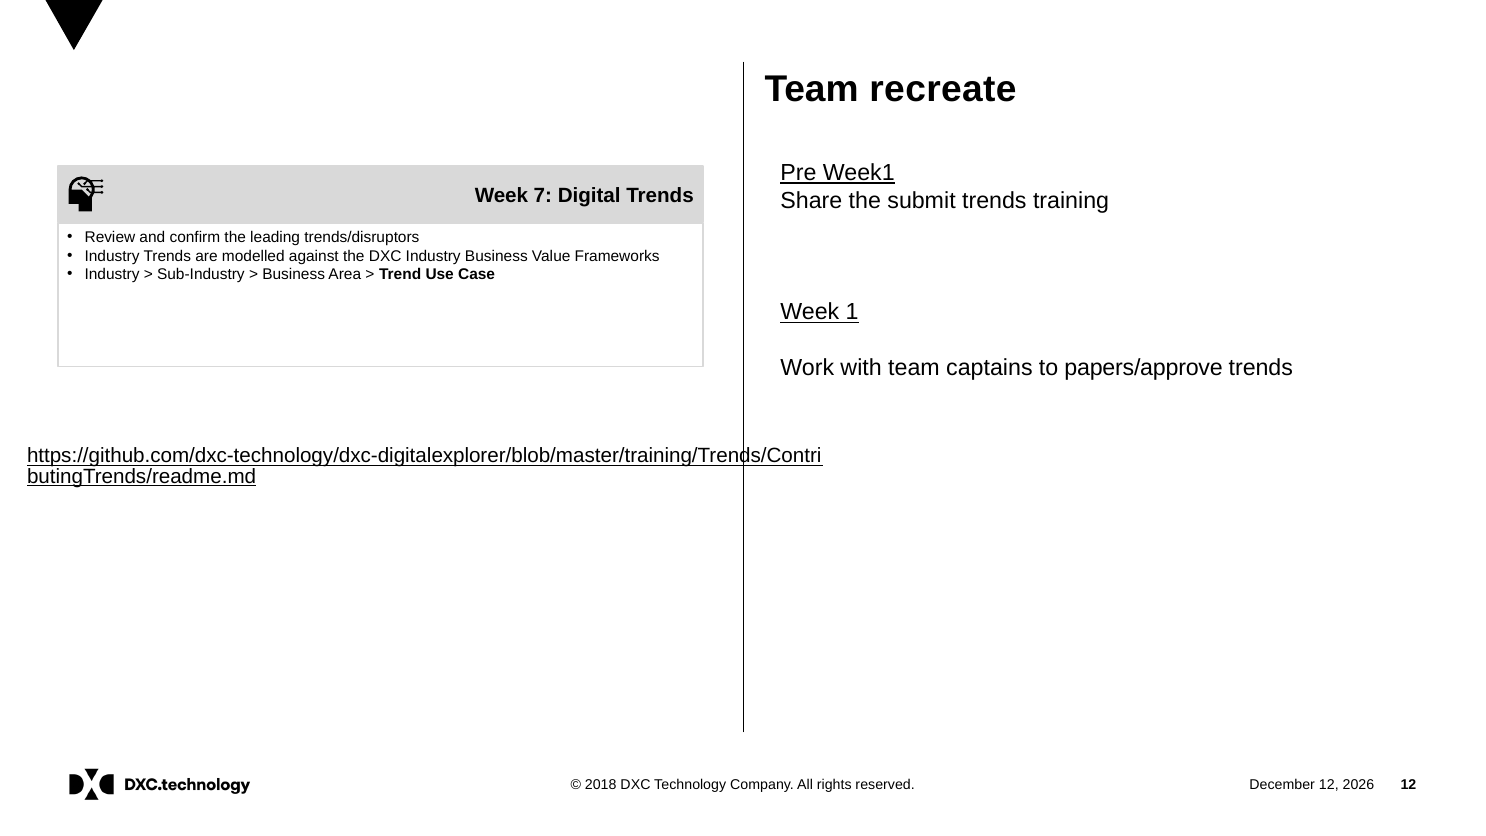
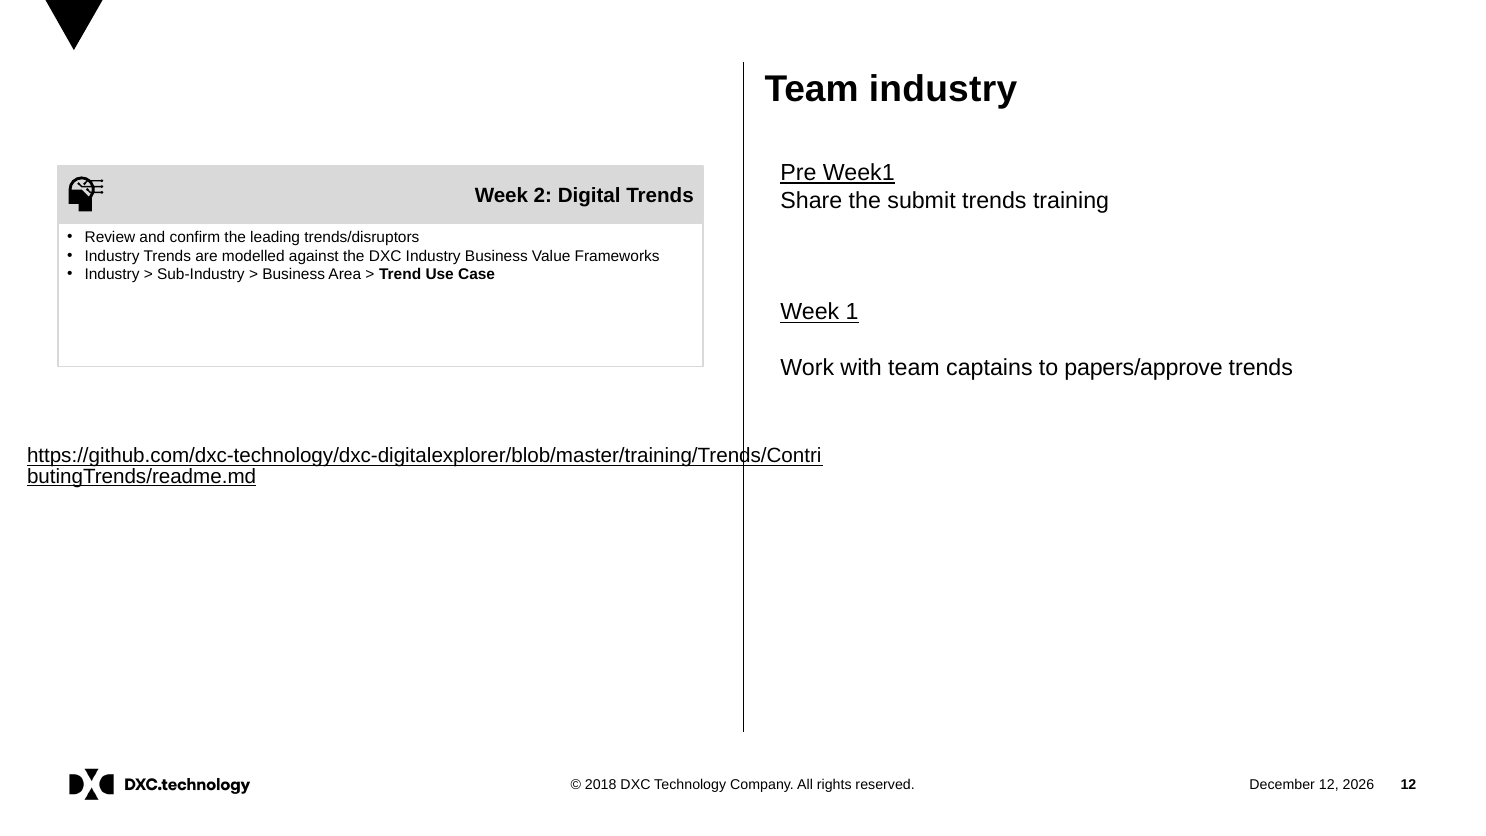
Team recreate: recreate -> industry
7: 7 -> 2
